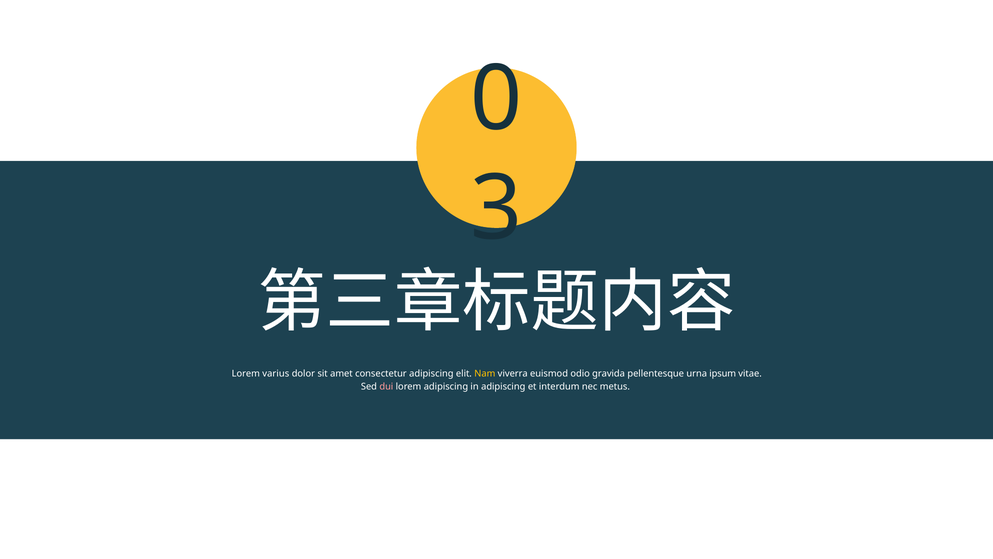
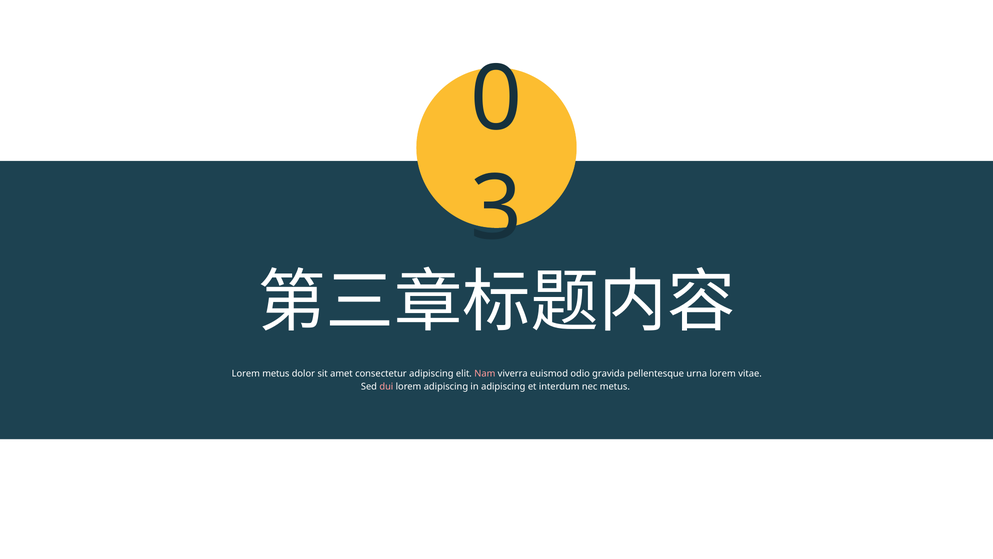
Lorem varius: varius -> metus
Nam colour: yellow -> pink
urna ipsum: ipsum -> lorem
